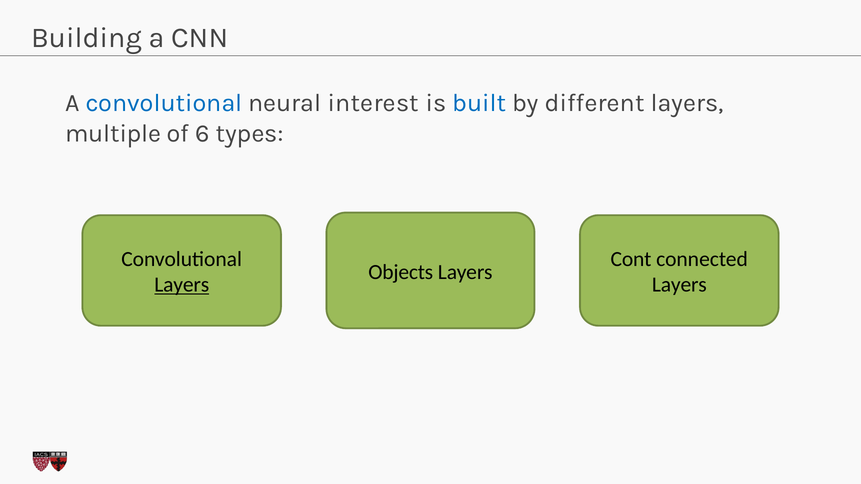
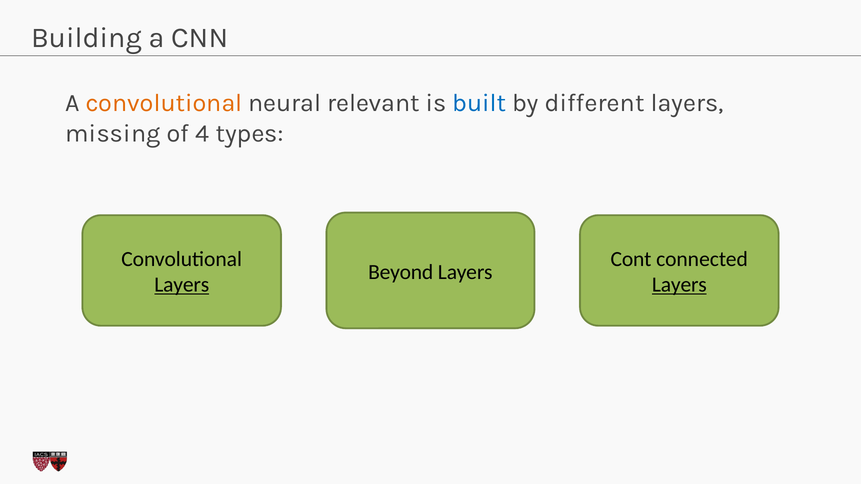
convolutional at (164, 103) colour: blue -> orange
interest: interest -> relevant
multiple: multiple -> missing
6: 6 -> 4
Objects: Objects -> Beyond
Layers at (679, 285) underline: none -> present
